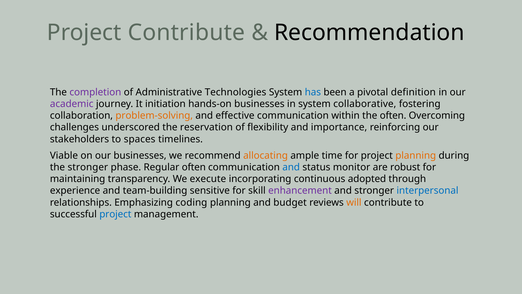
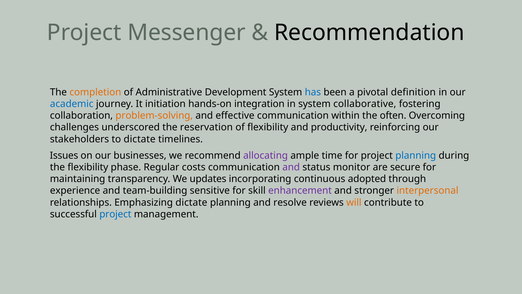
Project Contribute: Contribute -> Messenger
completion colour: purple -> orange
Technologies: Technologies -> Development
academic colour: purple -> blue
hands-on businesses: businesses -> integration
importance: importance -> productivity
to spaces: spaces -> dictate
Viable: Viable -> Issues
allocating colour: orange -> purple
planning at (416, 155) colour: orange -> blue
the stronger: stronger -> flexibility
Regular often: often -> costs
and at (291, 167) colour: blue -> purple
robust: robust -> secure
execute: execute -> updates
interpersonal colour: blue -> orange
Emphasizing coding: coding -> dictate
budget: budget -> resolve
